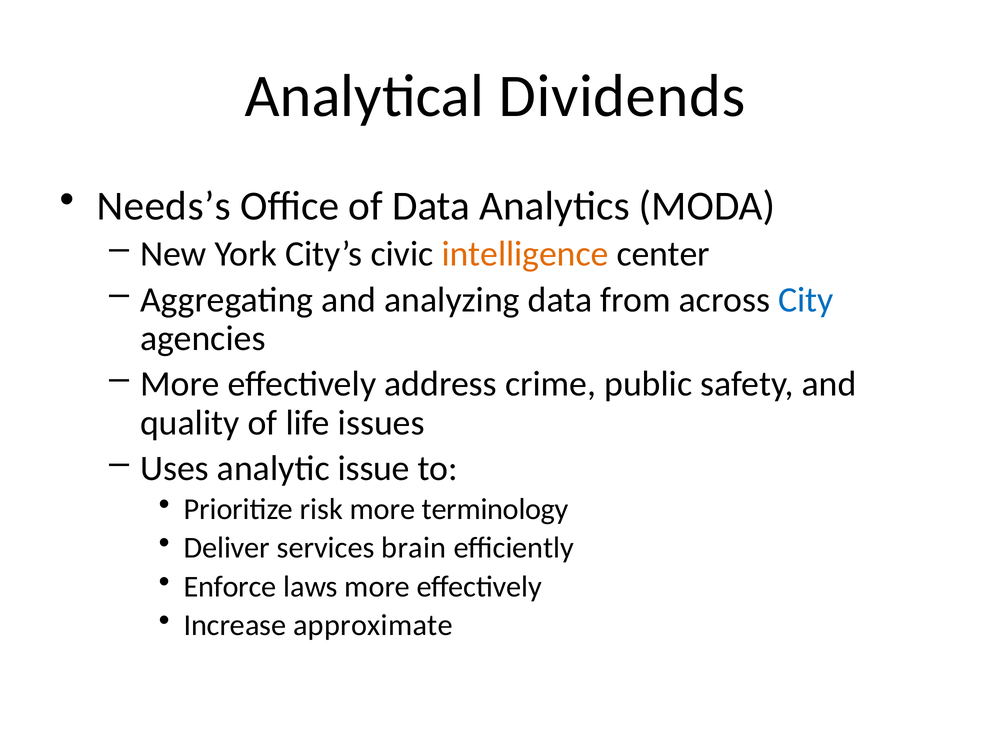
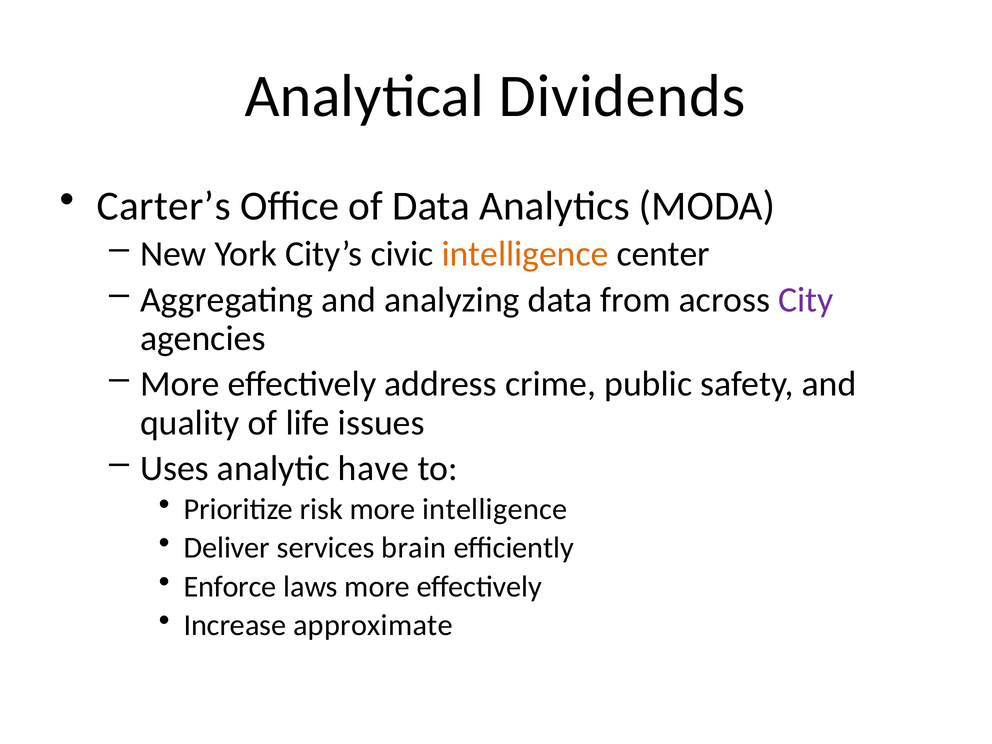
Needs’s: Needs’s -> Carter’s
City colour: blue -> purple
issue: issue -> have
more terminology: terminology -> intelligence
